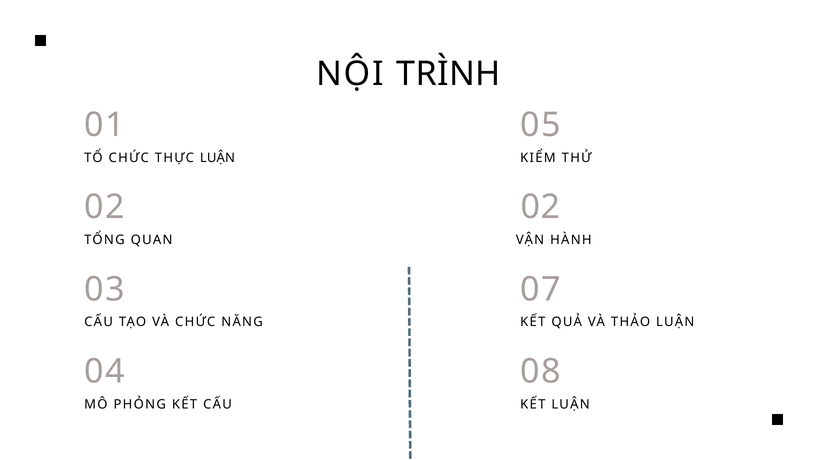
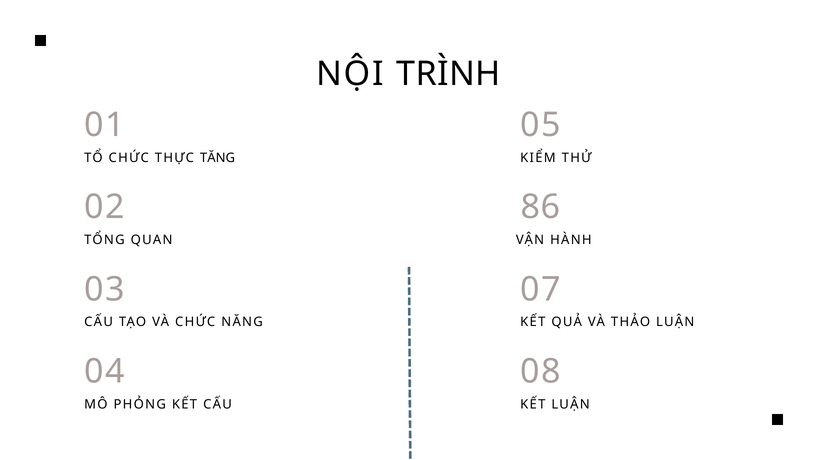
THỰC LUẬN: LUẬN -> TĂNG
02 02: 02 -> 86
